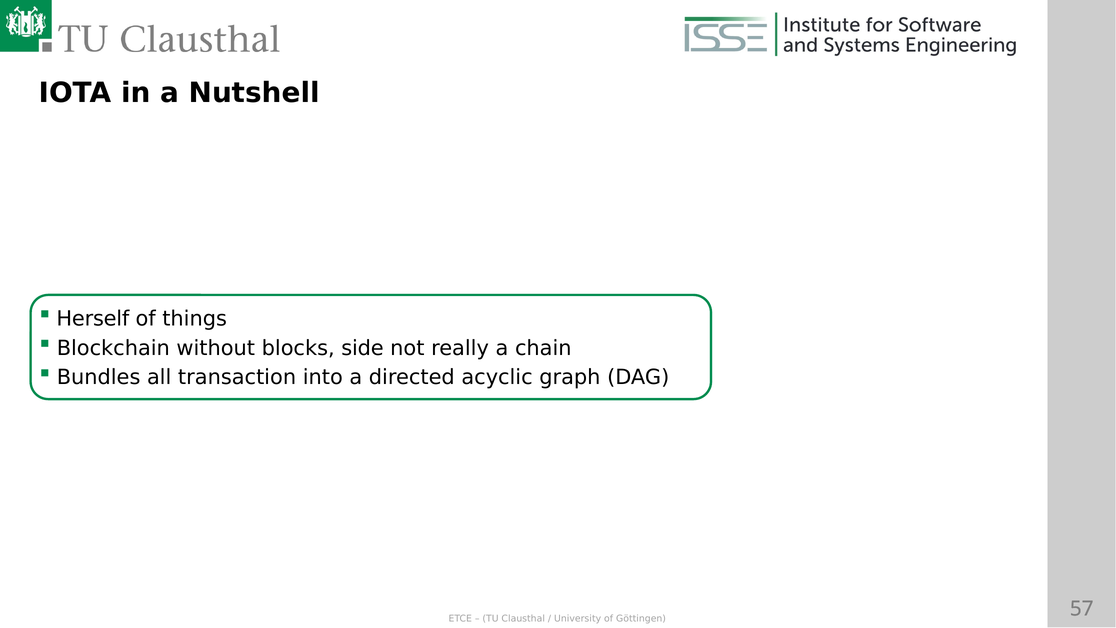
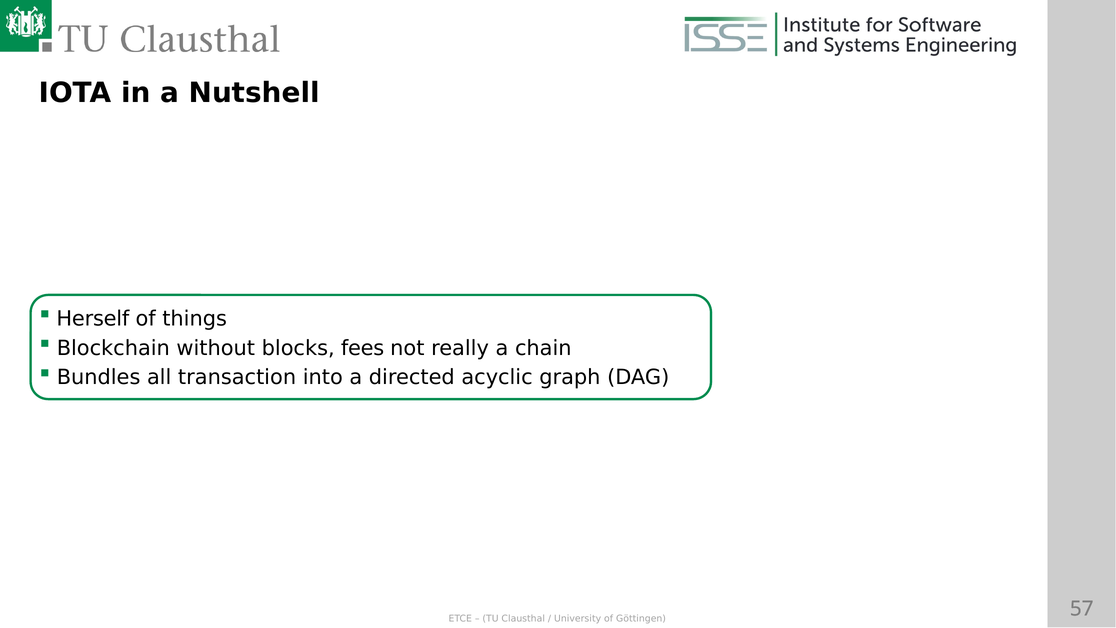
side: side -> fees
